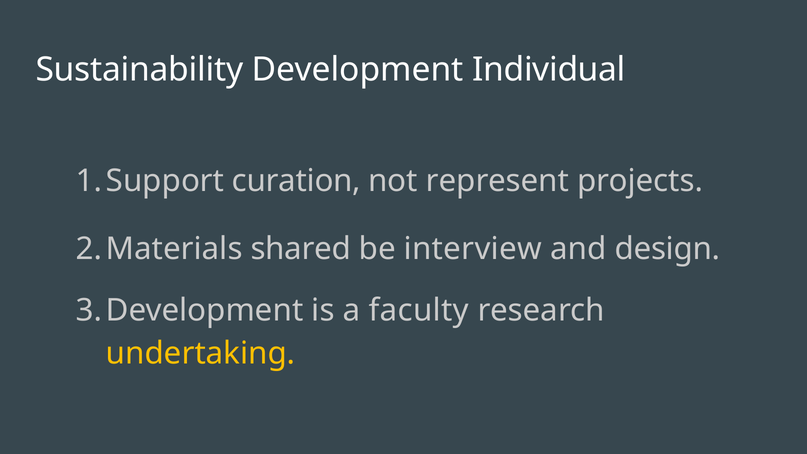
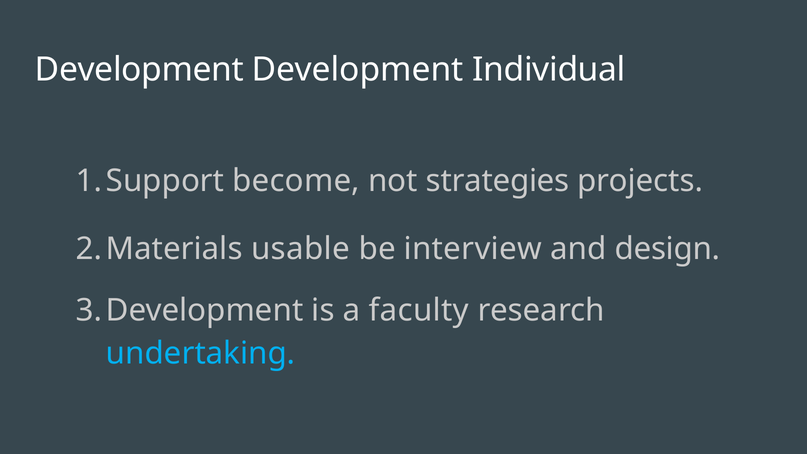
Sustainability at (139, 70): Sustainability -> Development
curation: curation -> become
represent: represent -> strategies
shared: shared -> usable
undertaking colour: yellow -> light blue
